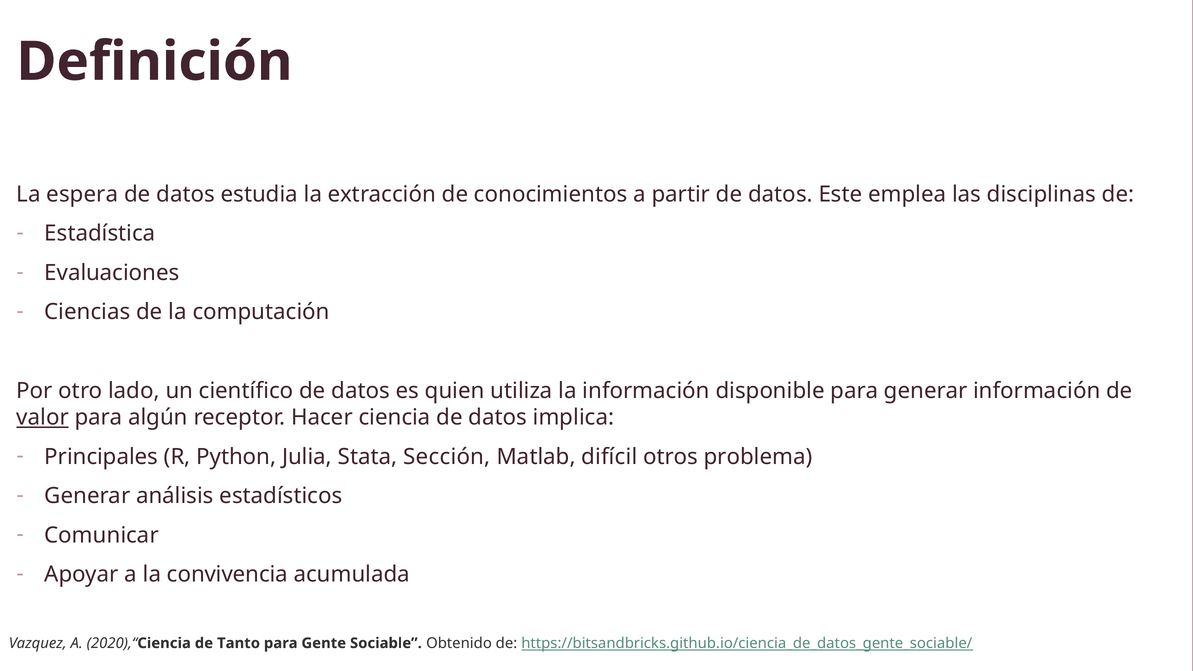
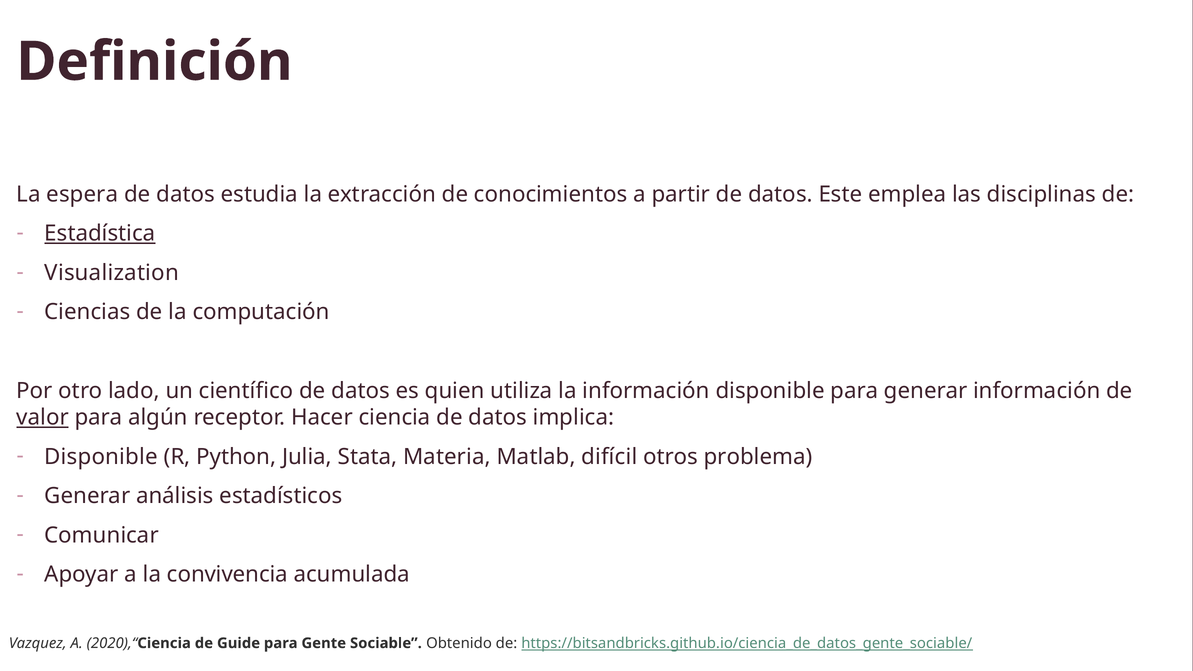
Estadística underline: none -> present
Evaluaciones: Evaluaciones -> Visualization
Principales at (101, 457): Principales -> Disponible
Sección: Sección -> Materia
Tanto: Tanto -> Guide
